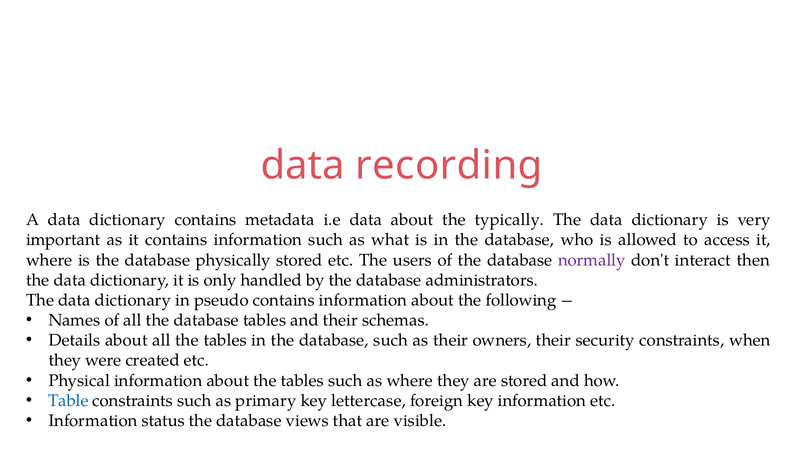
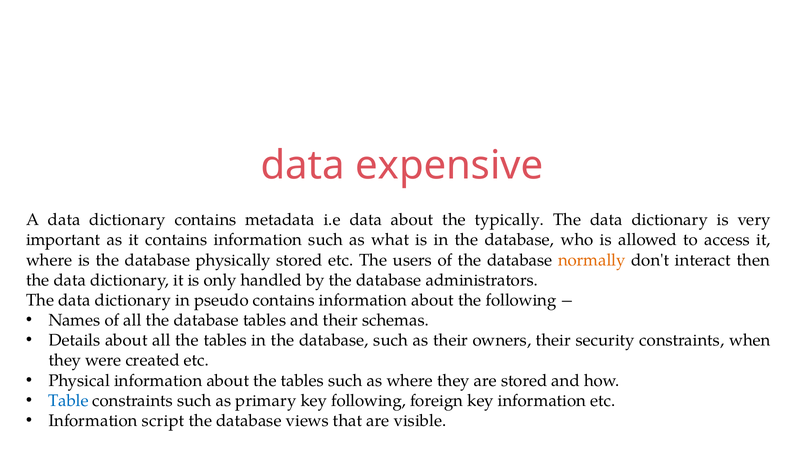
recording: recording -> expensive
normally colour: purple -> orange
key lettercase: lettercase -> following
status: status -> script
